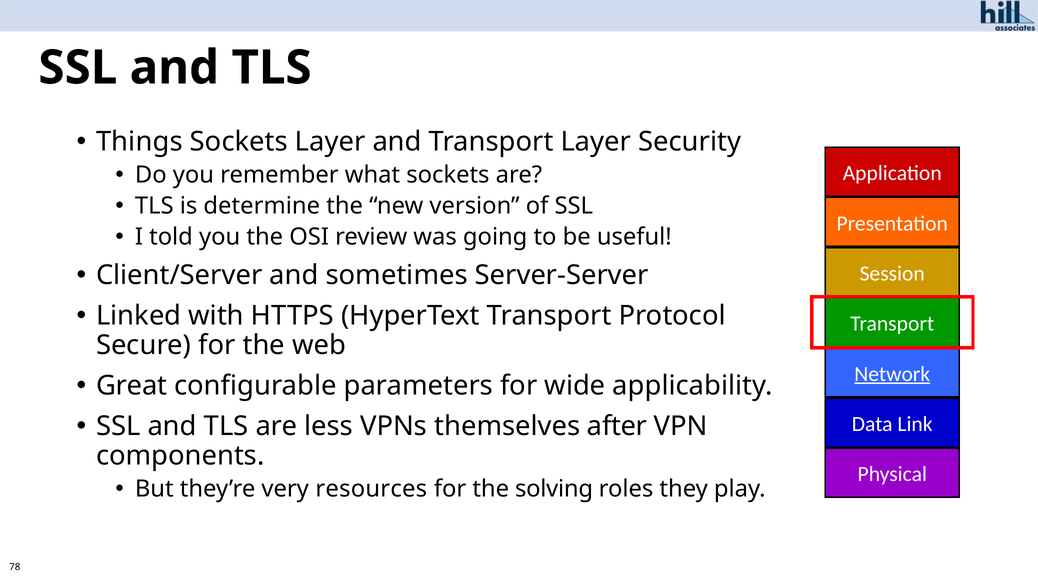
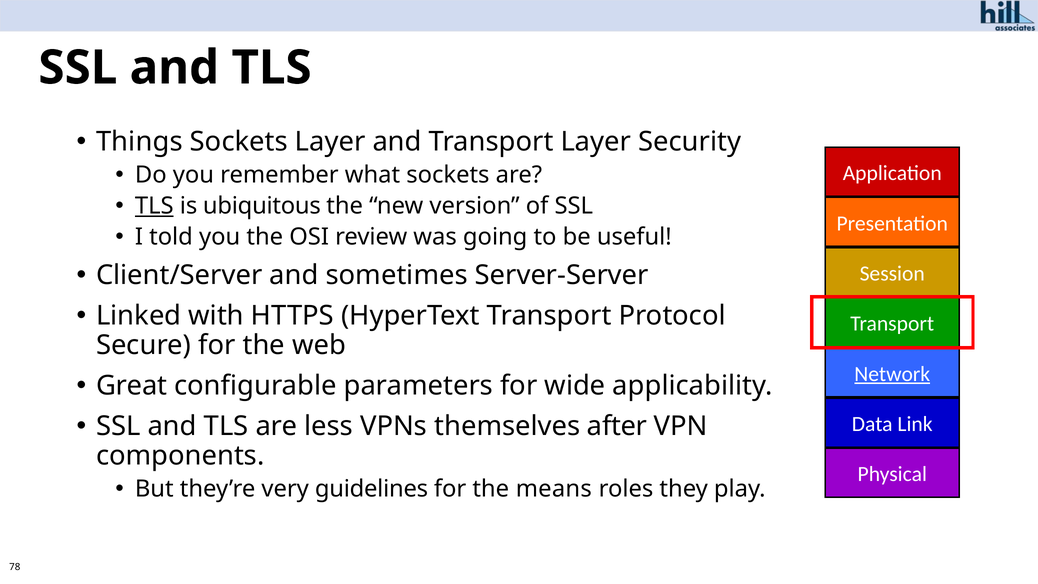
TLS at (154, 206) underline: none -> present
determine: determine -> ubiquitous
resources: resources -> guidelines
solving: solving -> means
